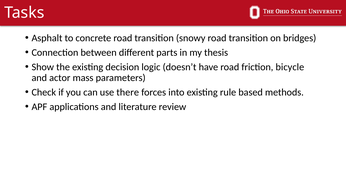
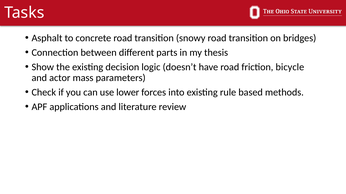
there: there -> lower
